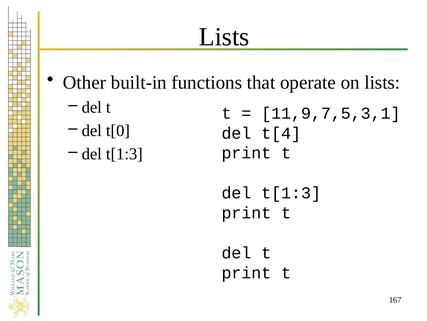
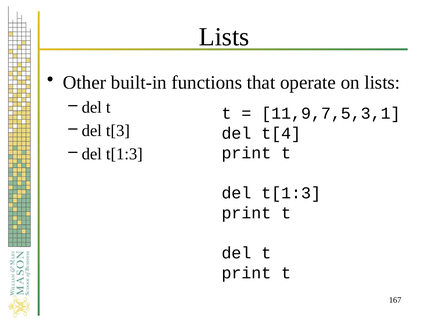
t[0: t[0 -> t[3
